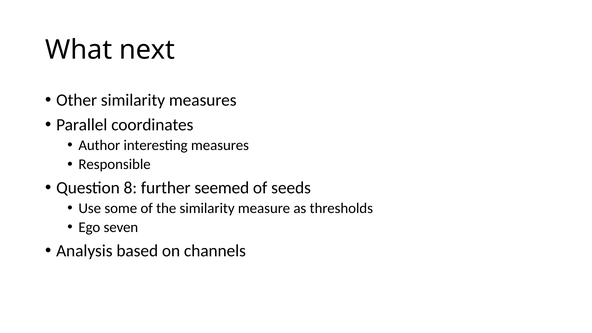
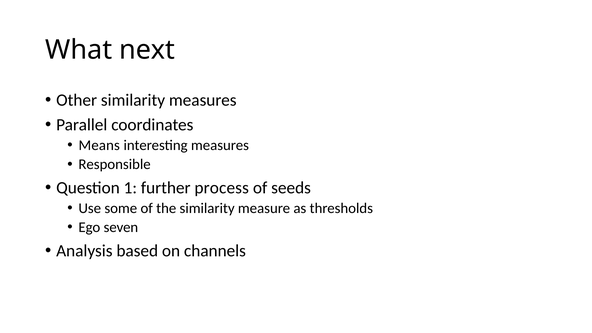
Author: Author -> Means
8: 8 -> 1
seemed: seemed -> process
